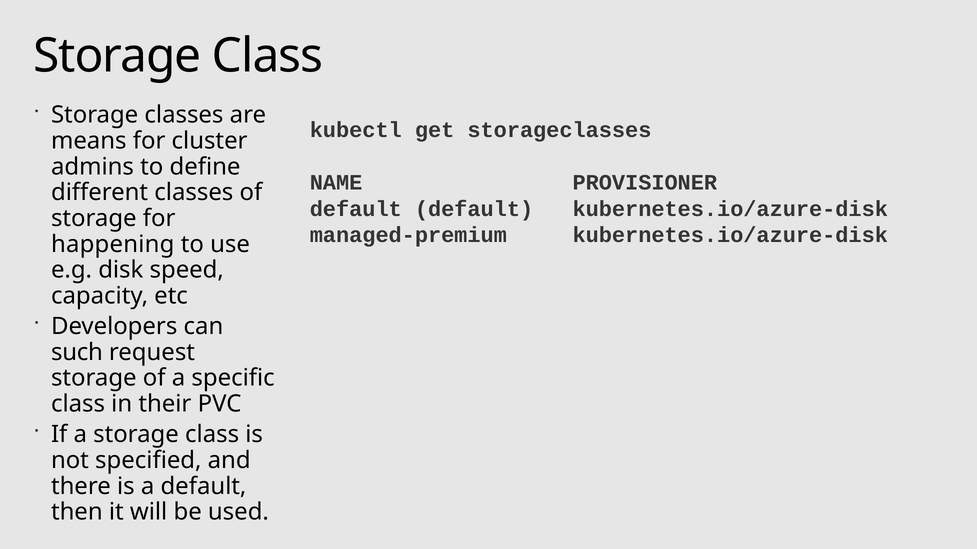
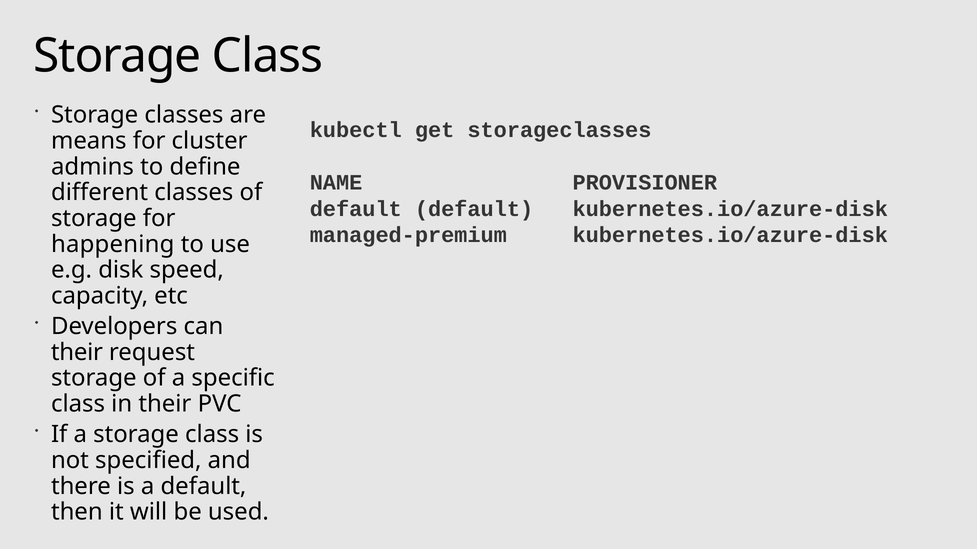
such at (77, 353): such -> their
